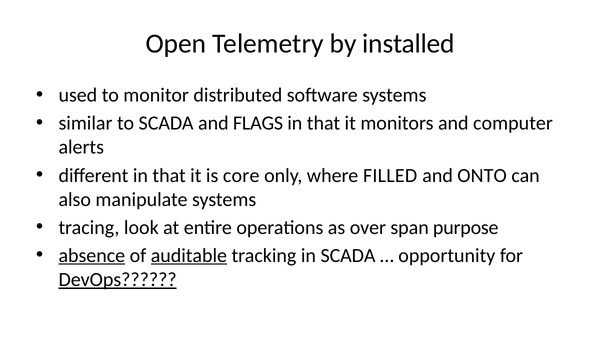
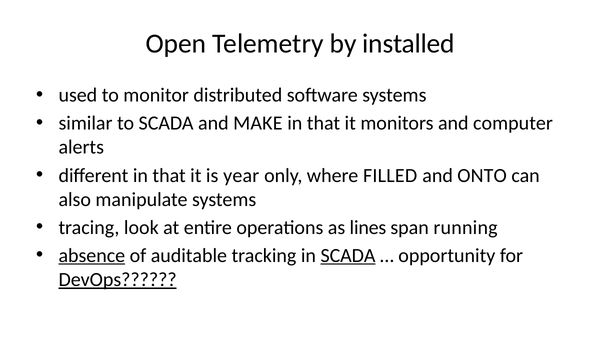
FLAGS: FLAGS -> MAKE
core: core -> year
over: over -> lines
purpose: purpose -> running
auditable underline: present -> none
SCADA at (348, 255) underline: none -> present
